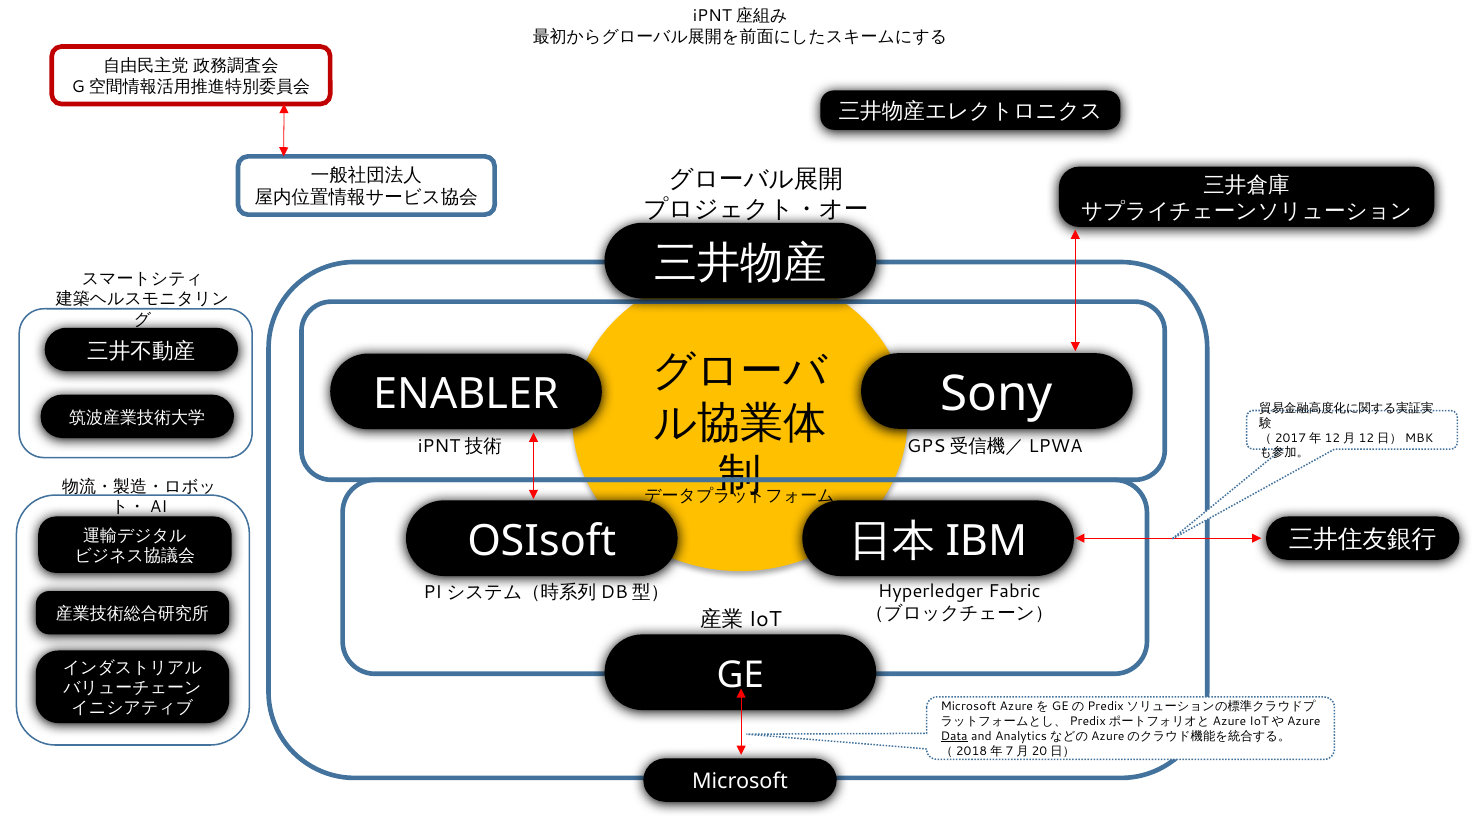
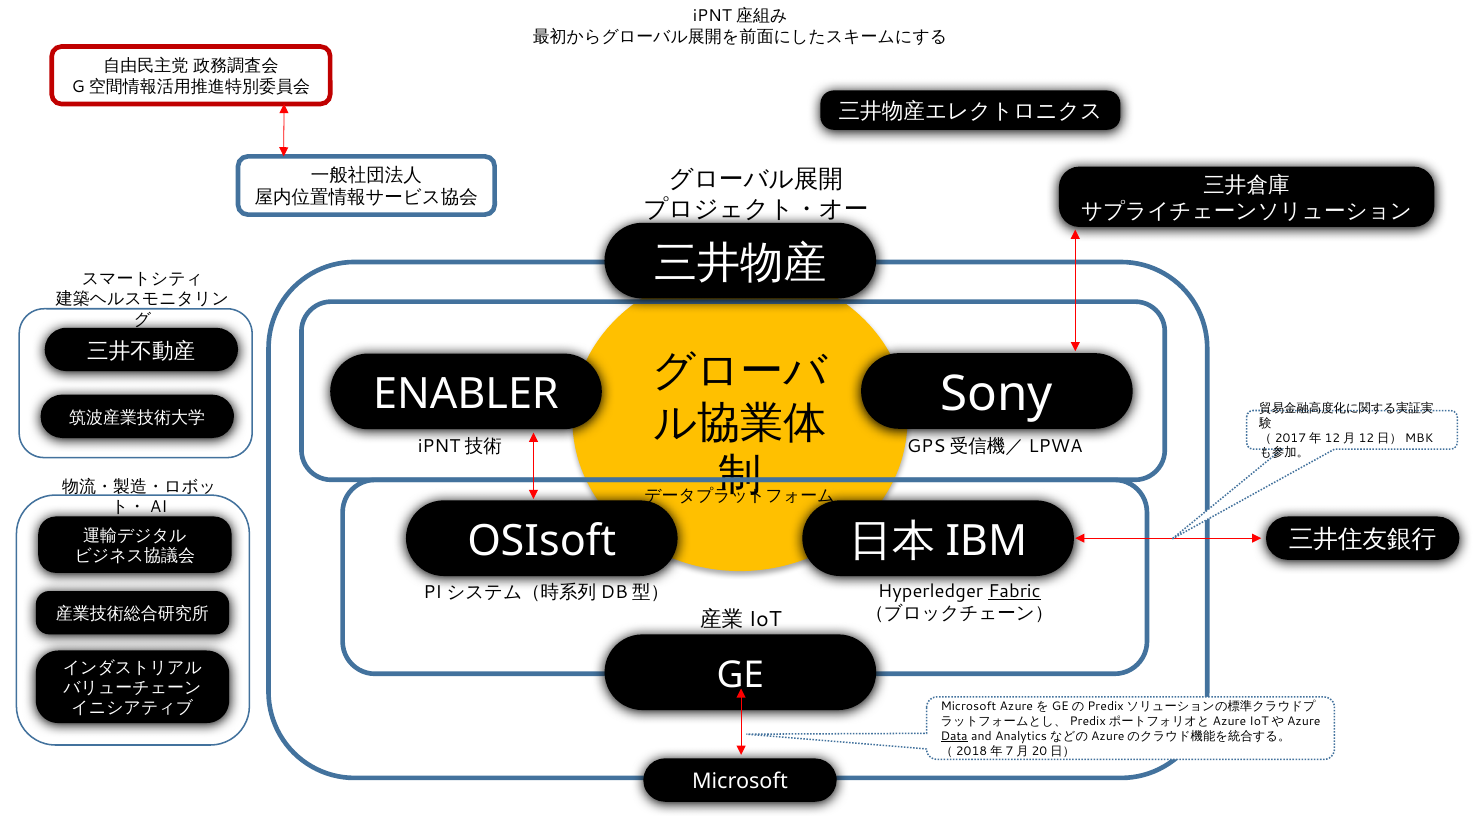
Fabric underline: none -> present
